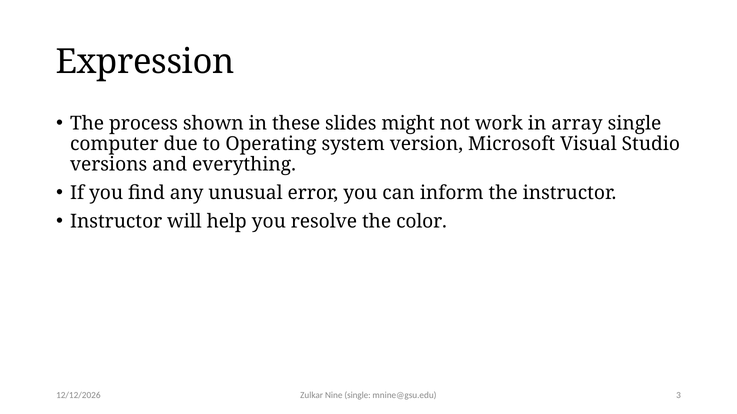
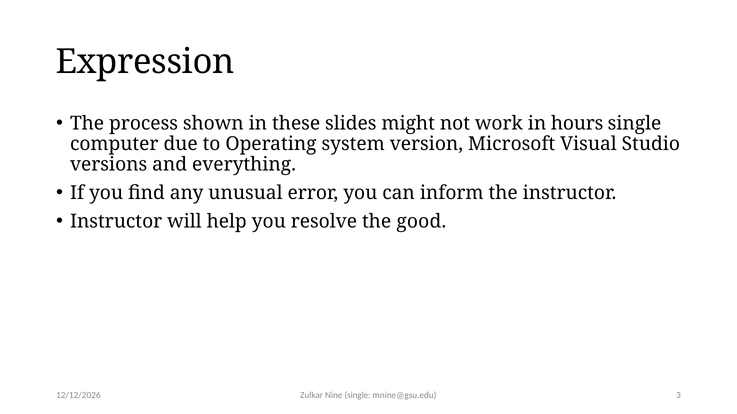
array: array -> hours
color: color -> good
